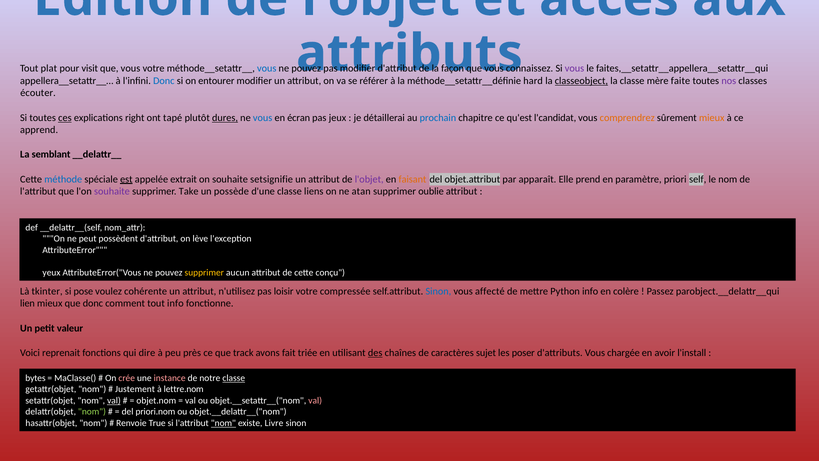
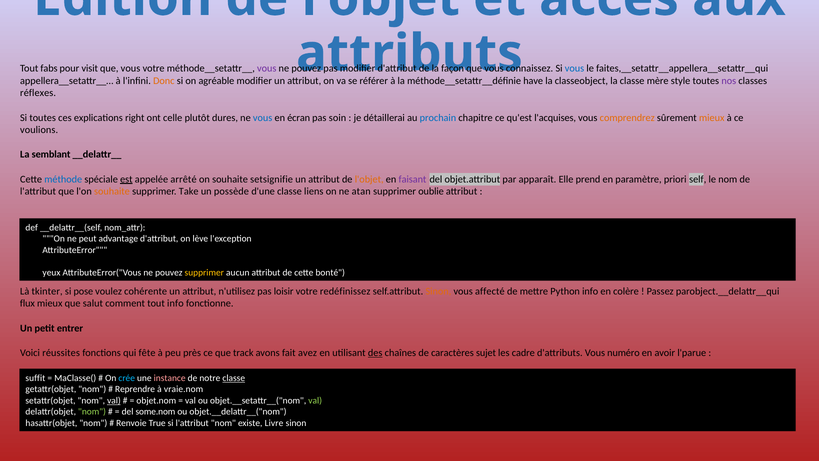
plat: plat -> fabs
vous at (267, 68) colour: blue -> purple
vous at (574, 68) colour: purple -> blue
Donc at (164, 81) colour: blue -> orange
entourer: entourer -> agréable
hard: hard -> have
classeobject underline: present -> none
faite: faite -> style
écouter: écouter -> réflexes
ces underline: present -> none
tapé: tapé -> celle
dures underline: present -> none
jeux: jeux -> soin
l'candidat: l'candidat -> l'acquises
apprend: apprend -> voulions
extrait: extrait -> arrêté
l'objet at (369, 179) colour: purple -> orange
faisant colour: orange -> purple
souhaite at (112, 191) colour: purple -> orange
possèdent: possèdent -> advantage
conçu: conçu -> bonté
compressée: compressée -> redéfinissez
Sinon at (438, 291) colour: blue -> orange
lien: lien -> flux
que donc: donc -> salut
valeur: valeur -> entrer
reprenait: reprenait -> réussites
dire: dire -> fête
triée: triée -> avez
poser: poser -> cadre
chargée: chargée -> numéro
l'install: l'install -> l'parue
bytes: bytes -> suffit
crée colour: pink -> light blue
Justement: Justement -> Reprendre
lettre.nom: lettre.nom -> vraie.nom
val at (315, 400) colour: pink -> light green
priori.nom: priori.nom -> some.nom
nom at (223, 423) underline: present -> none
